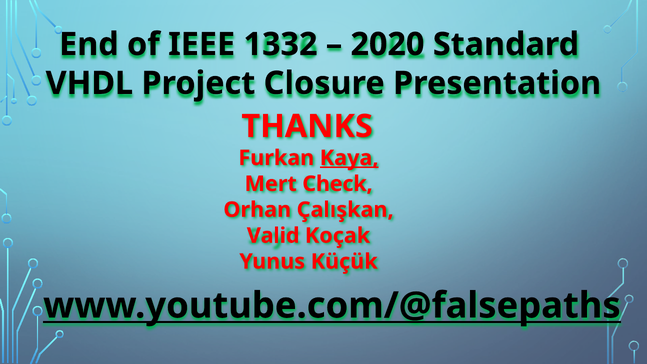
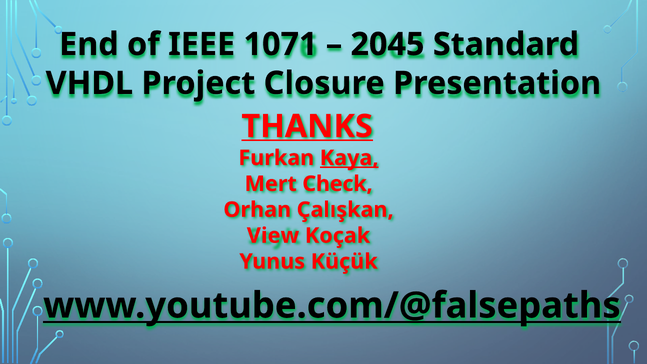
1332: 1332 -> 1071
2020: 2020 -> 2045
THANKS underline: none -> present
Valid: Valid -> View
